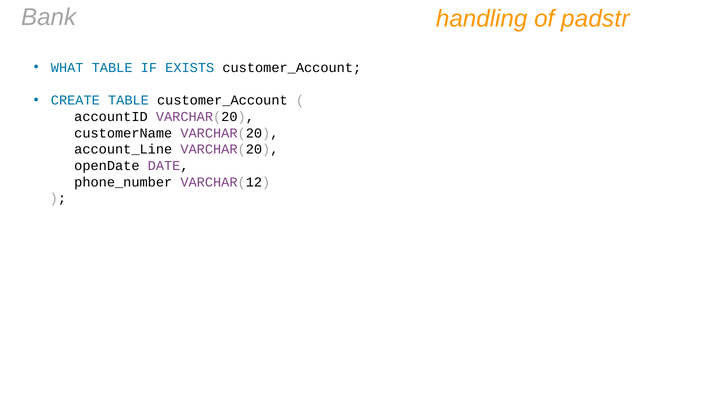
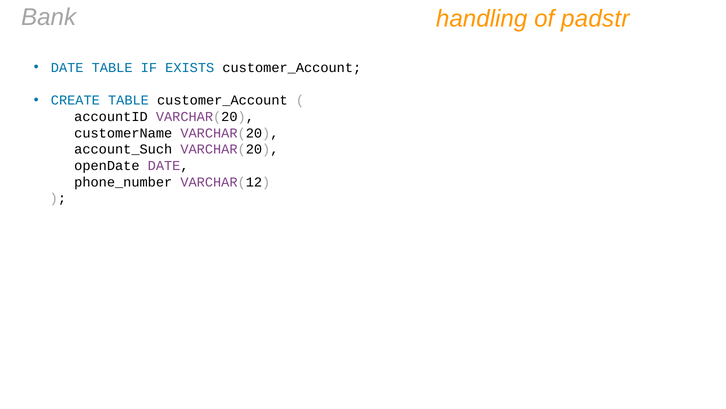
WHAT at (67, 68): WHAT -> DATE
account_Line: account_Line -> account_Such
